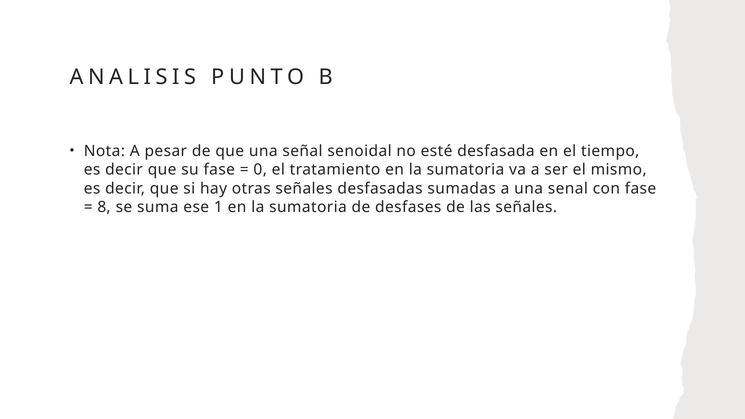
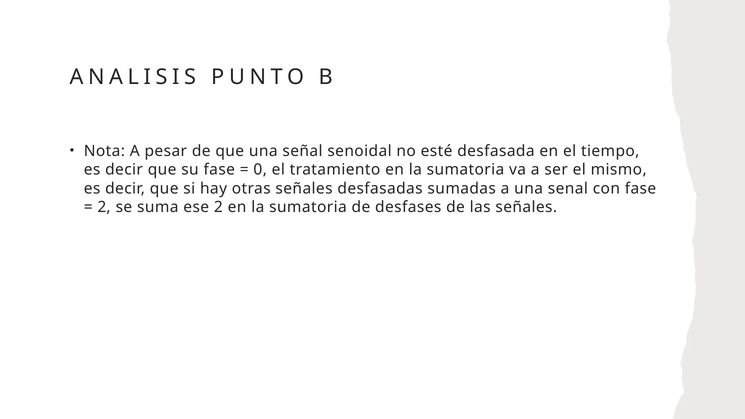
8 at (104, 207): 8 -> 2
ese 1: 1 -> 2
